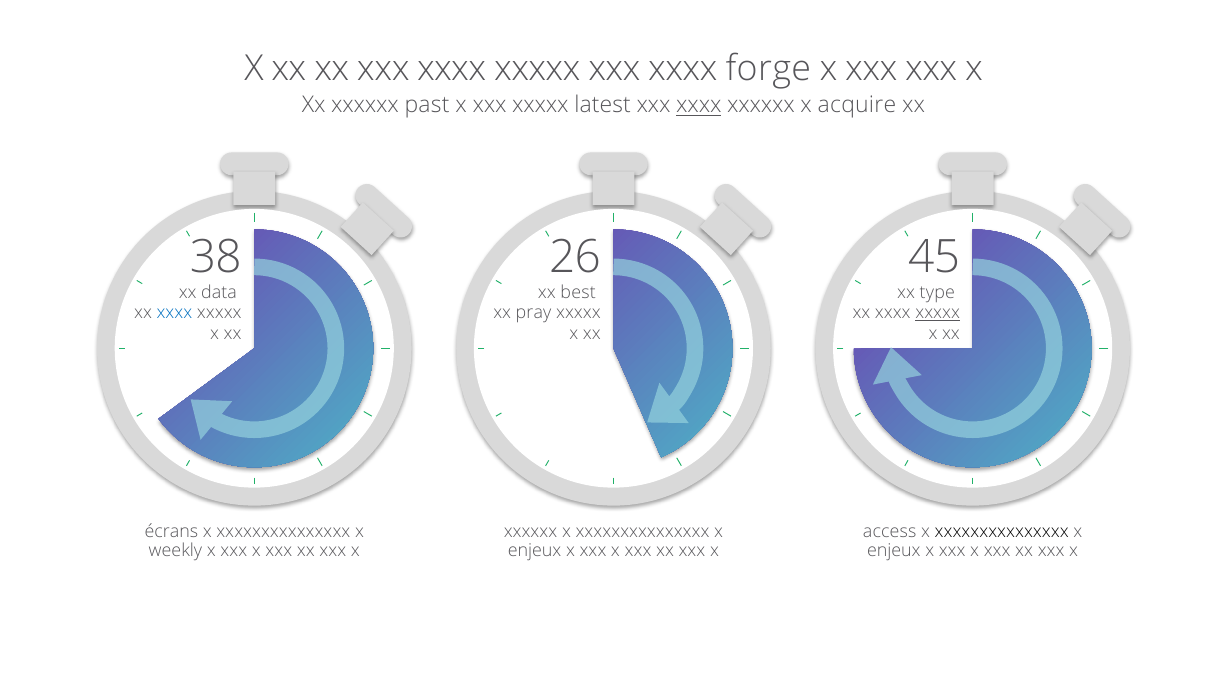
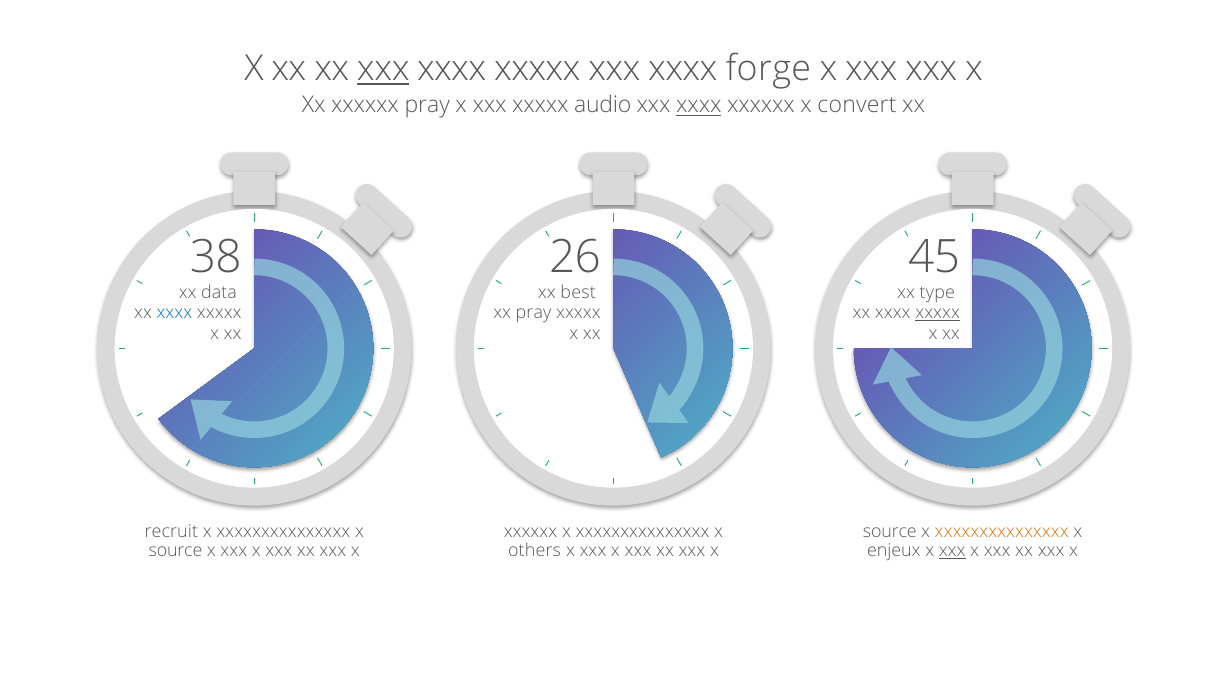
xxx at (383, 69) underline: none -> present
xxxxxx past: past -> pray
latest: latest -> audio
acquire: acquire -> convert
écrans: écrans -> recruit
access at (890, 532): access -> source
xxxxxxxxxxxxxxx at (1002, 532) colour: black -> orange
weekly at (175, 551): weekly -> source
enjeux at (535, 551): enjeux -> others
xxx at (952, 551) underline: none -> present
